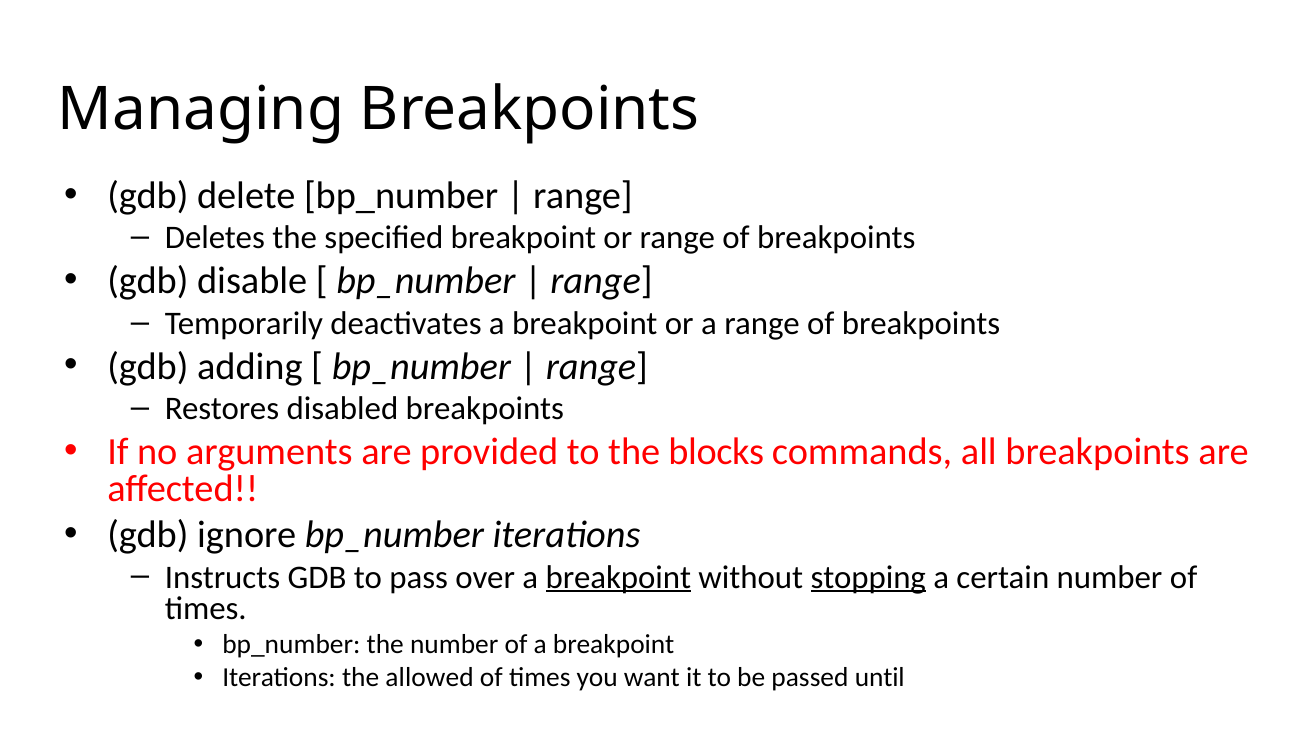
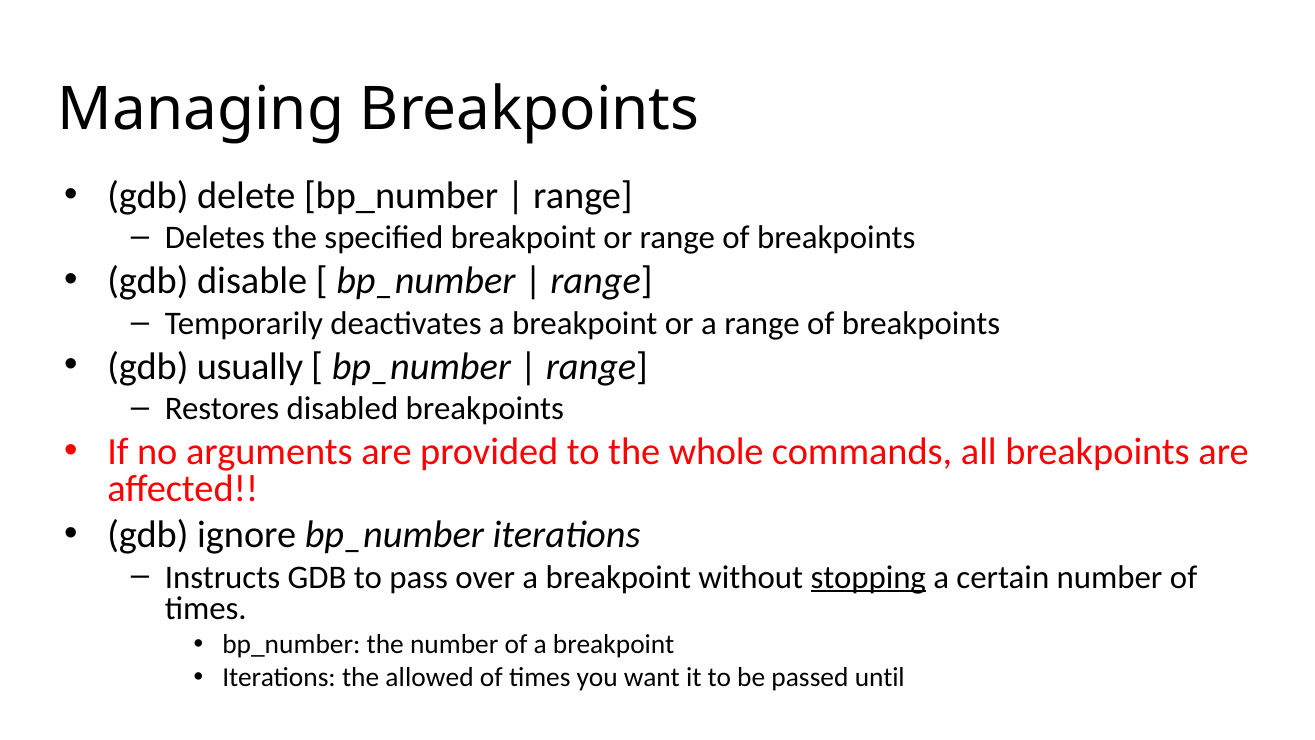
adding: adding -> usually
blocks: blocks -> whole
breakpoint at (618, 577) underline: present -> none
